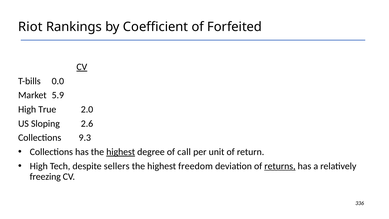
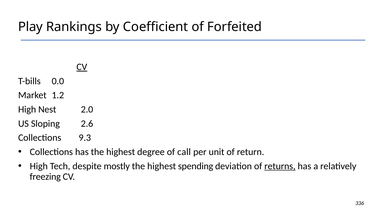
Riot: Riot -> Play
5.9: 5.9 -> 1.2
True: True -> Nest
highest at (121, 152) underline: present -> none
sellers: sellers -> mostly
freedom: freedom -> spending
